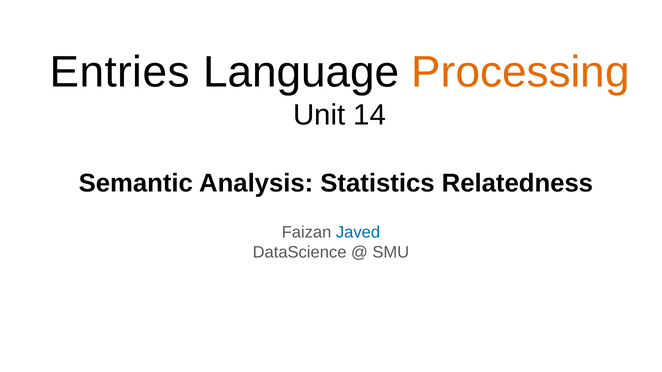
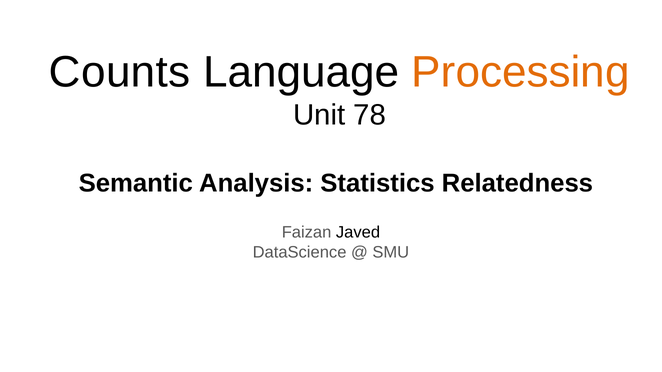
Entries: Entries -> Counts
14: 14 -> 78
Javed colour: blue -> black
